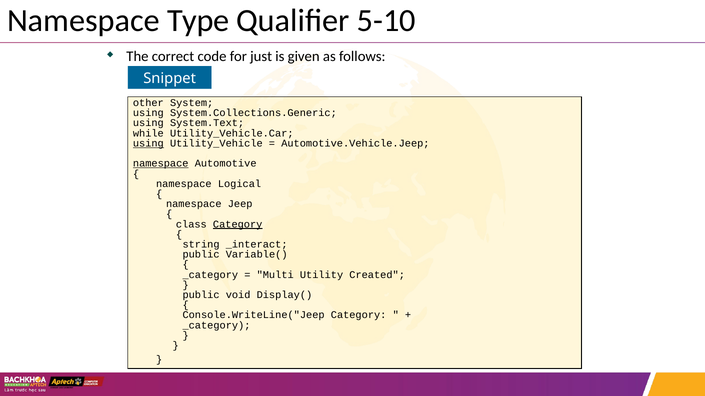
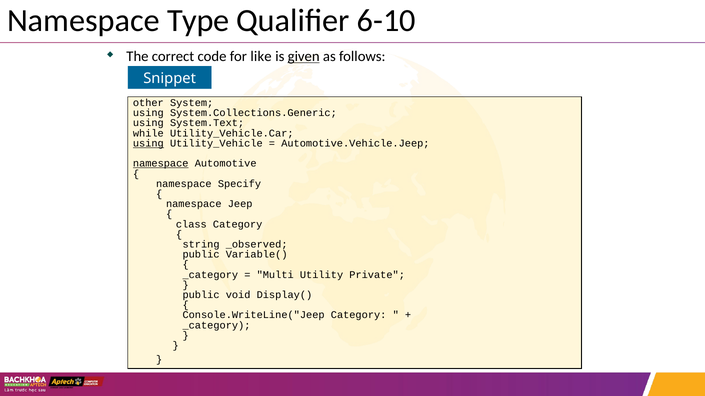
5-10: 5-10 -> 6-10
just: just -> like
given underline: none -> present
Logical: Logical -> Specify
Category at (238, 224) underline: present -> none
_interact: _interact -> _observed
Created: Created -> Private
